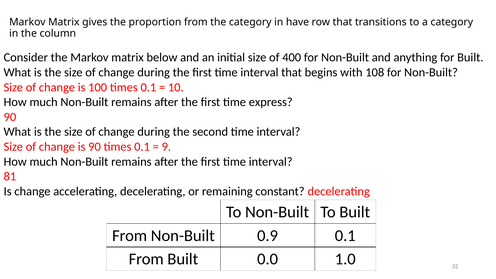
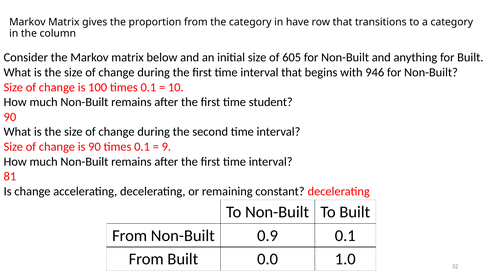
400: 400 -> 605
108: 108 -> 946
express: express -> student
